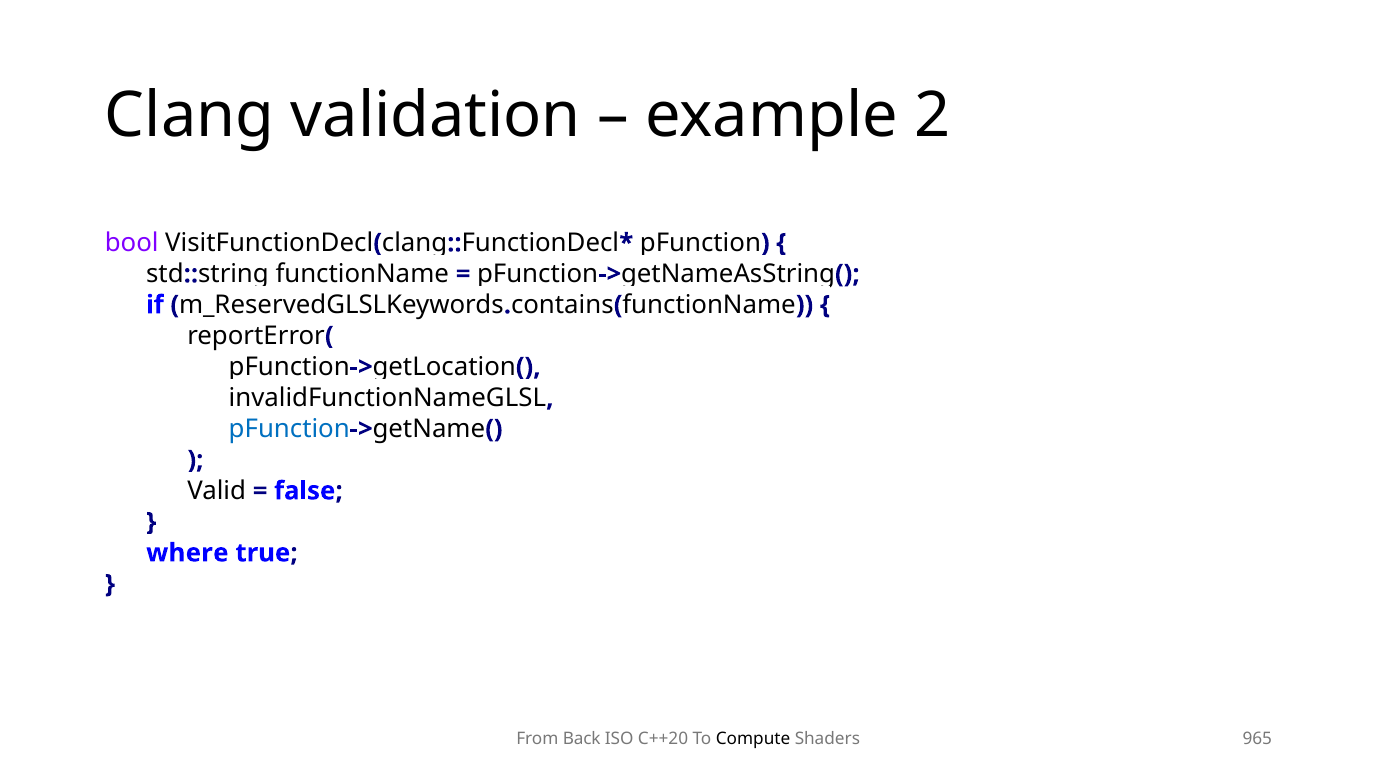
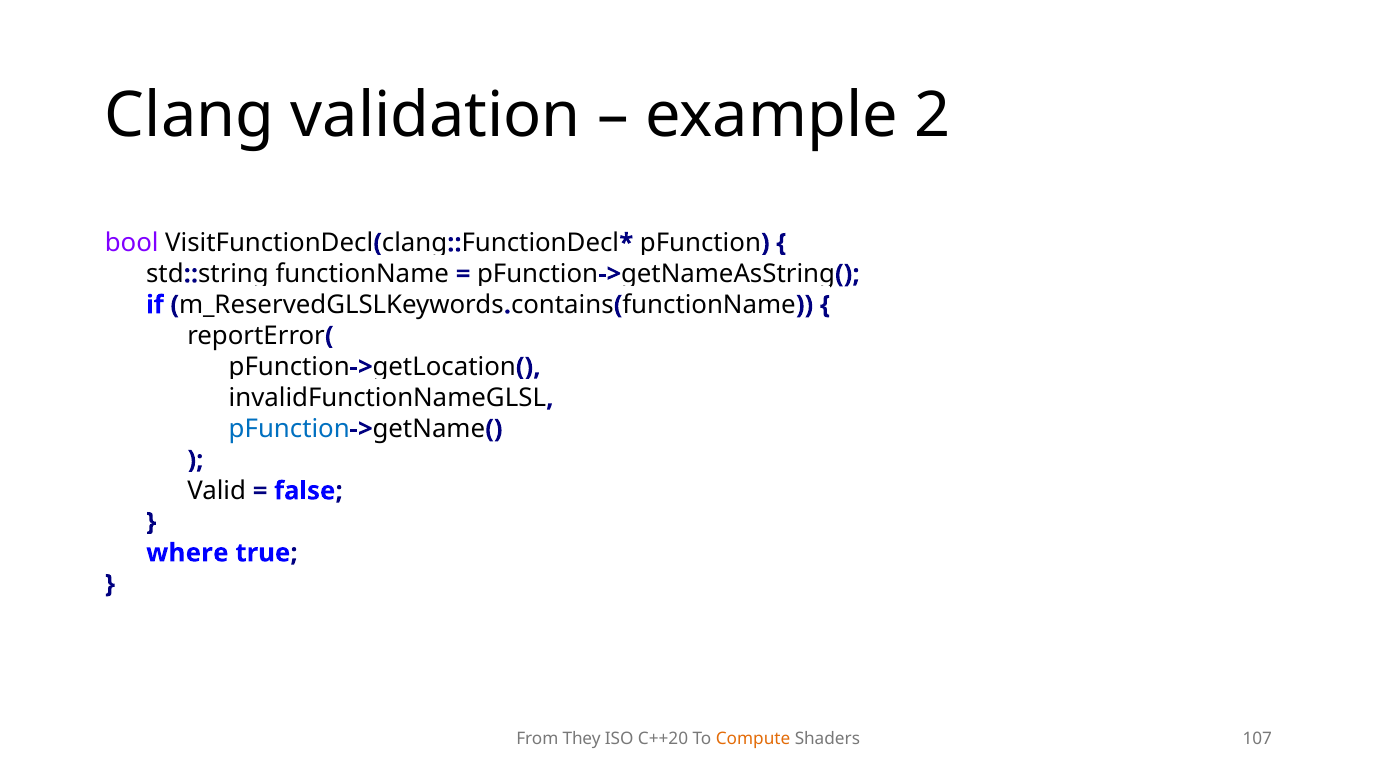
Back: Back -> They
Compute colour: black -> orange
965: 965 -> 107
